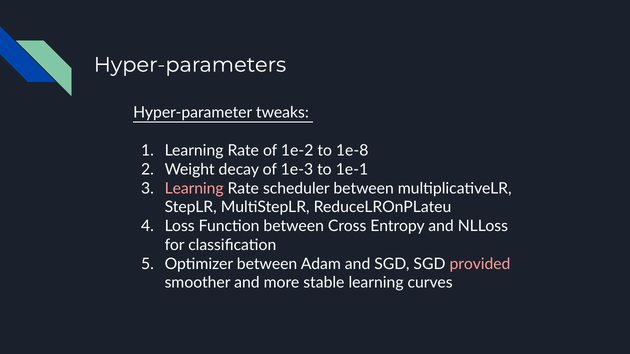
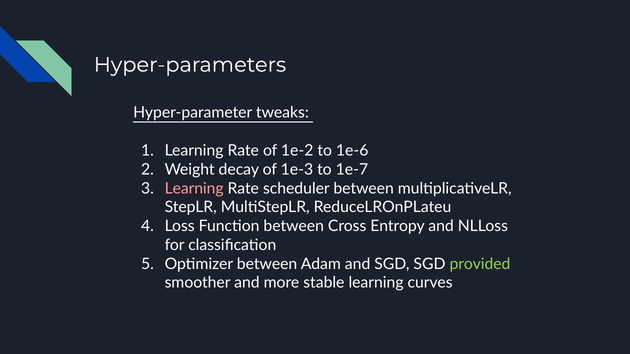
1e-8: 1e-8 -> 1e-6
1e-1: 1e-1 -> 1e-7
provided colour: pink -> light green
